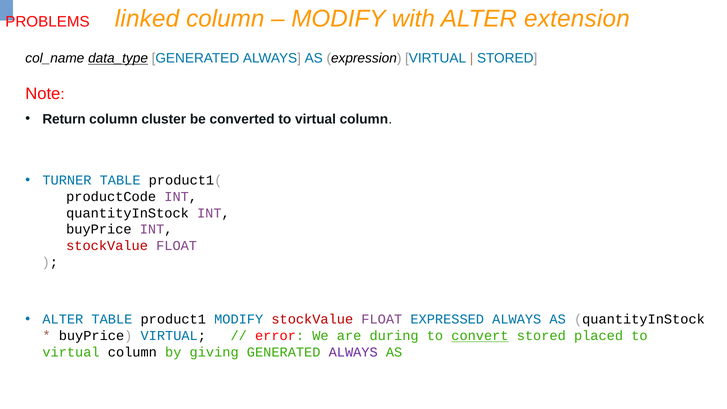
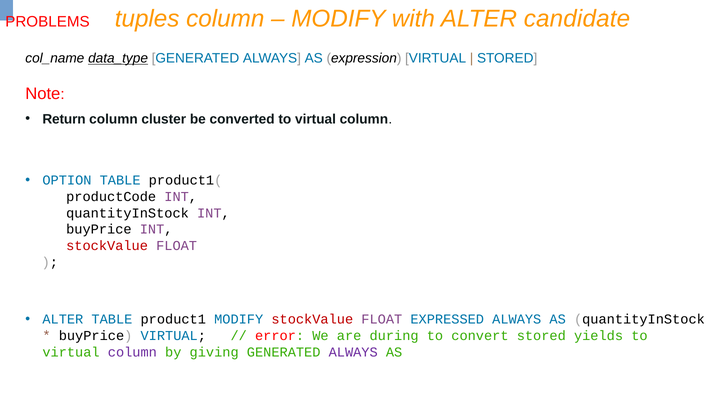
linked: linked -> tuples
extension: extension -> candidate
TURNER: TURNER -> OPTION
convert underline: present -> none
placed: placed -> yields
column at (132, 352) colour: black -> purple
